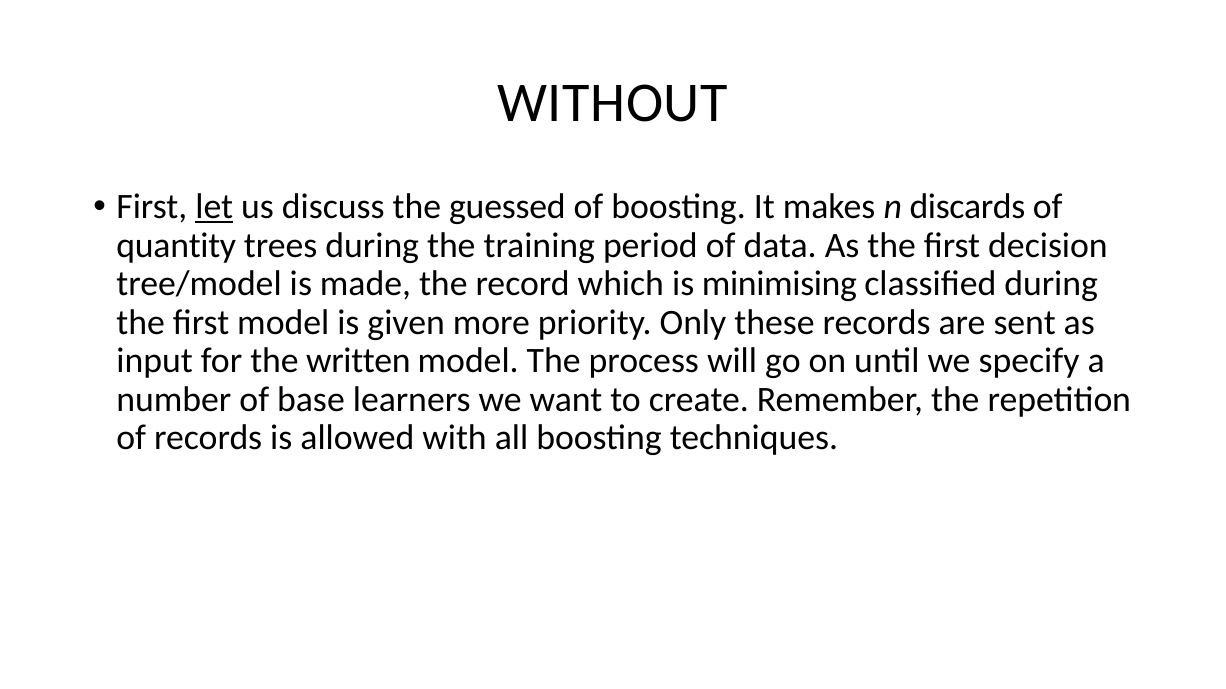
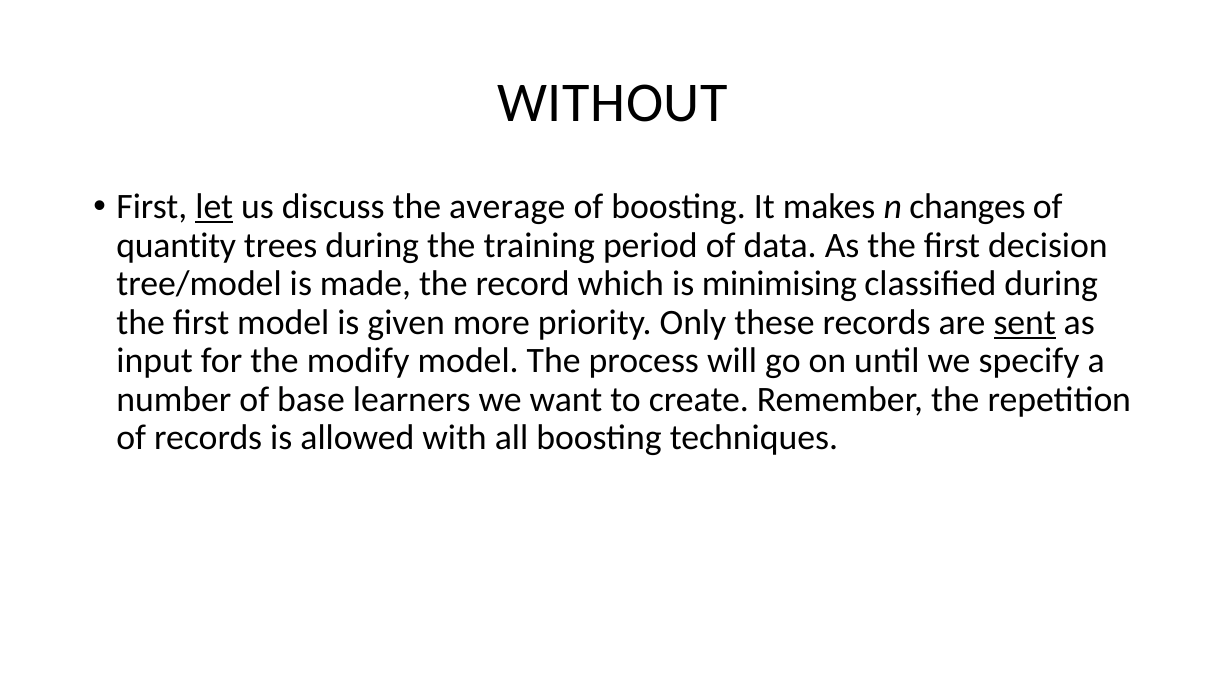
guessed: guessed -> average
discards: discards -> changes
sent underline: none -> present
written: written -> modify
